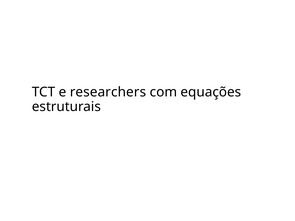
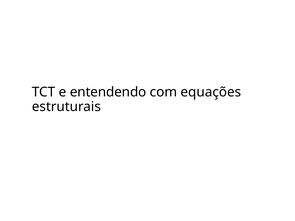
researchers: researchers -> entendendo
